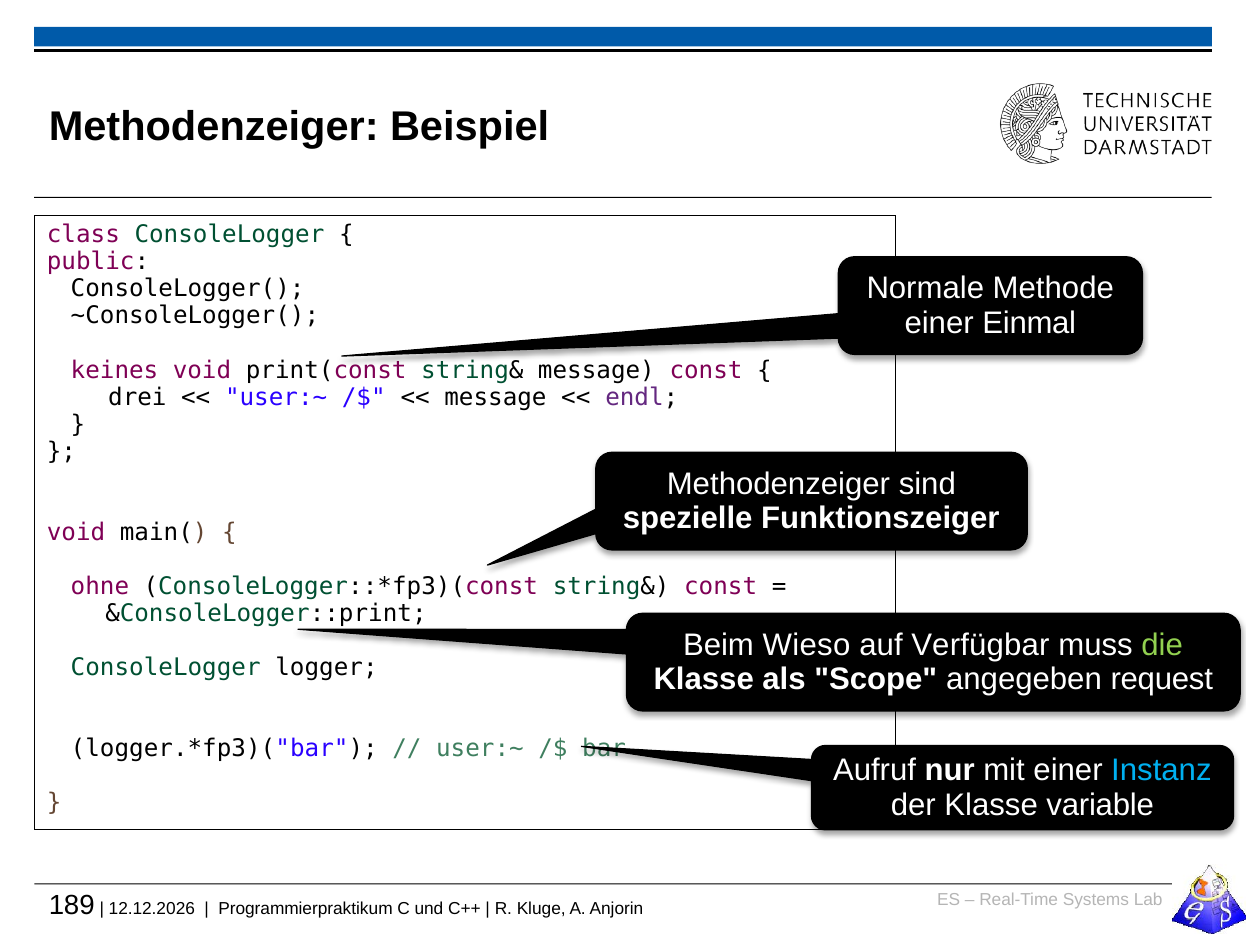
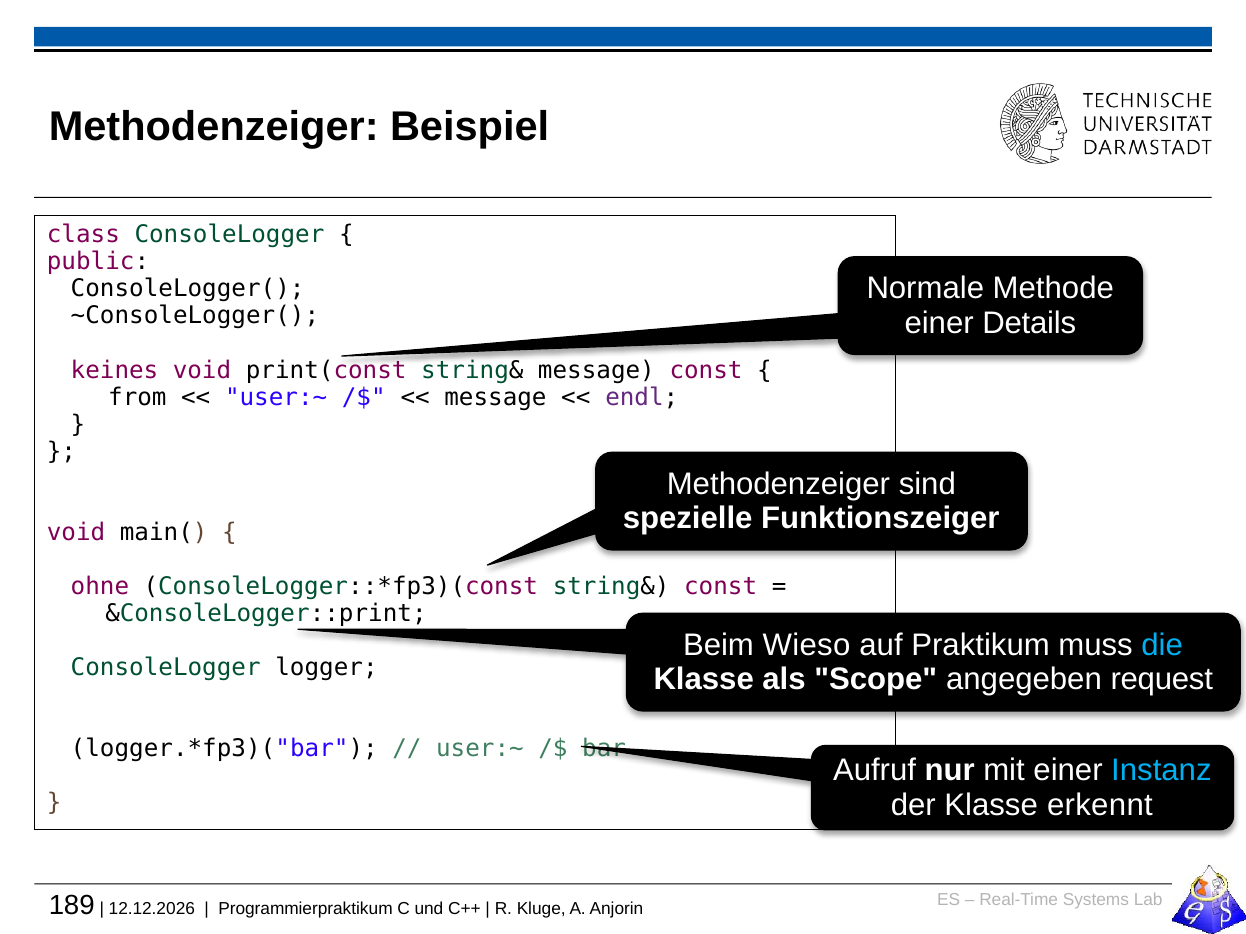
Einmal: Einmal -> Details
drei: drei -> from
Verfügbar: Verfügbar -> Praktikum
die colour: light green -> light blue
variable: variable -> erkennt
